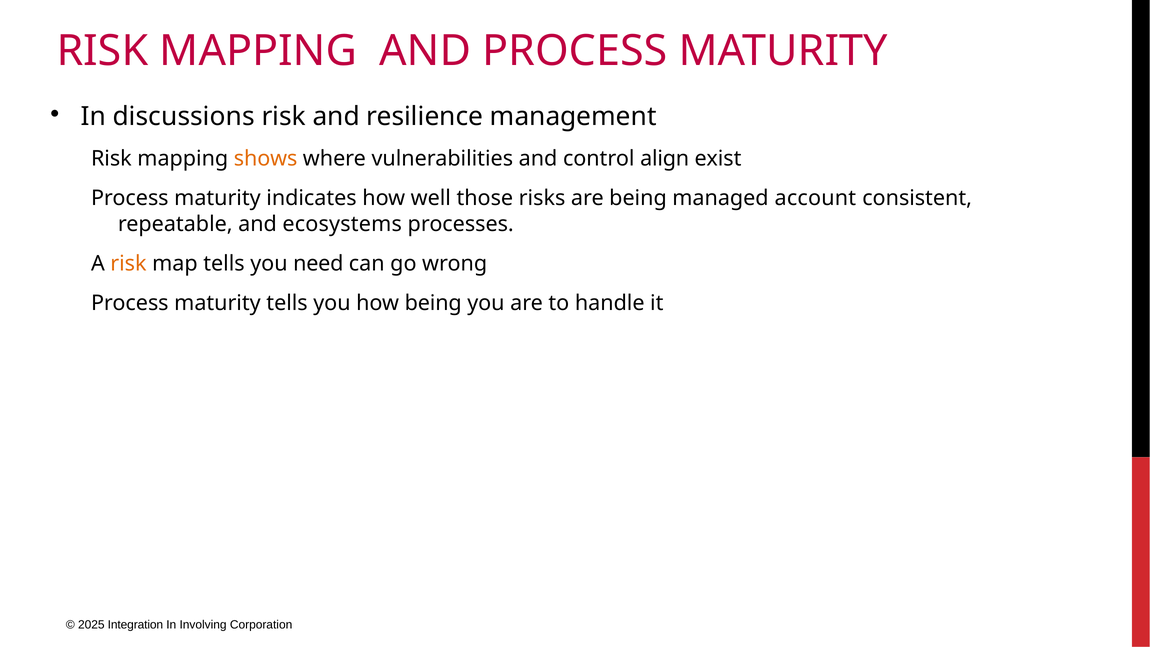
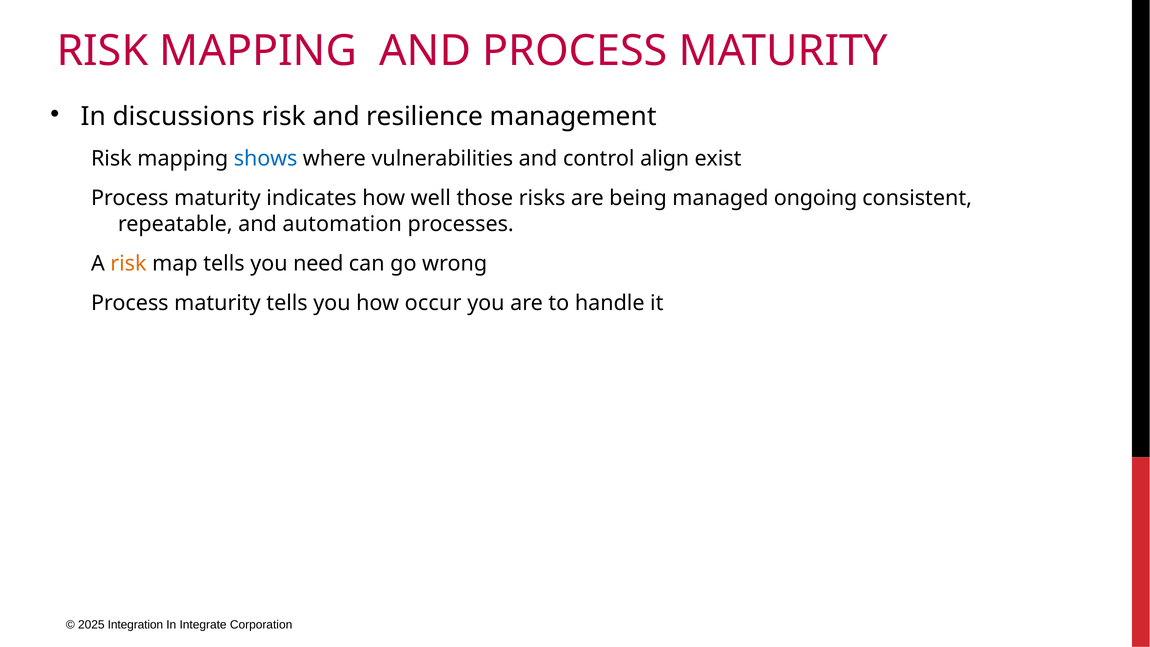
shows colour: orange -> blue
account: account -> ongoing
ecosystems: ecosystems -> automation
how being: being -> occur
Involving: Involving -> Integrate
